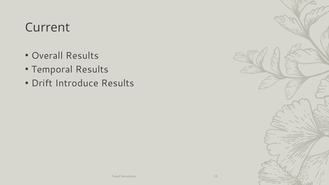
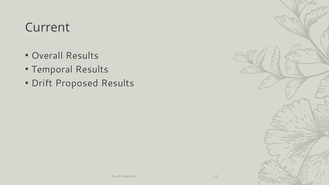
Introduce: Introduce -> Proposed
